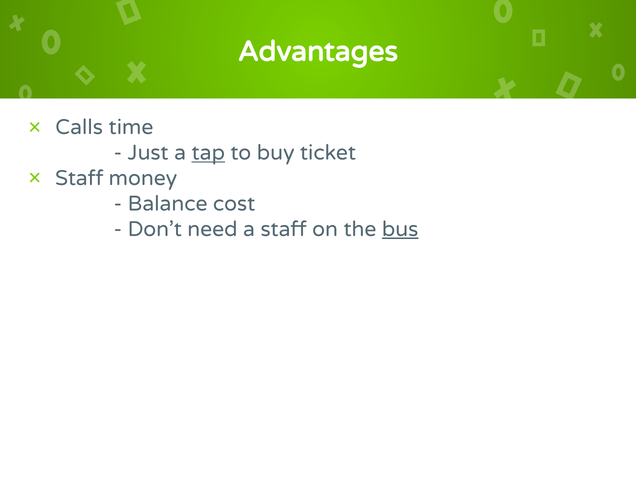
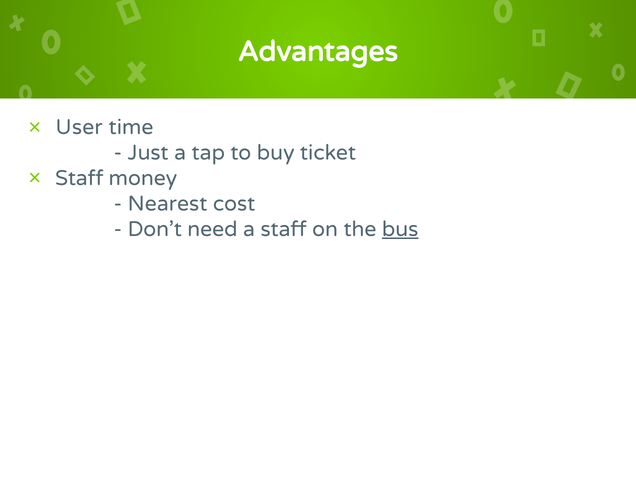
Calls: Calls -> User
tap underline: present -> none
Balance: Balance -> Nearest
